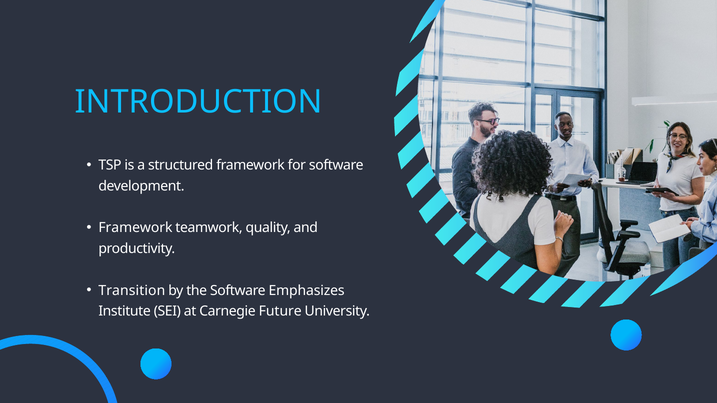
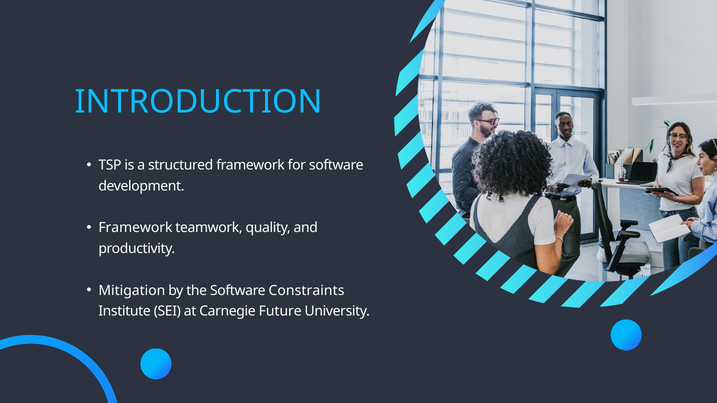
Transition: Transition -> Mitigation
Emphasizes: Emphasizes -> Constraints
